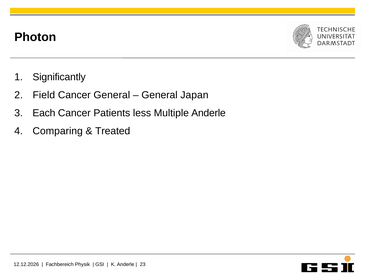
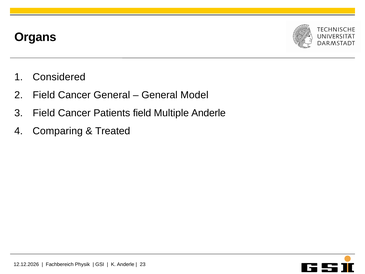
Photon: Photon -> Organs
Significantly: Significantly -> Considered
Japan: Japan -> Model
Each at (44, 113): Each -> Field
Patients less: less -> field
